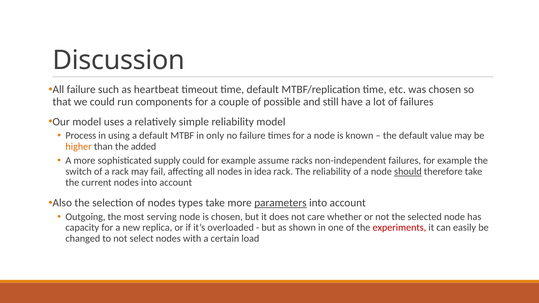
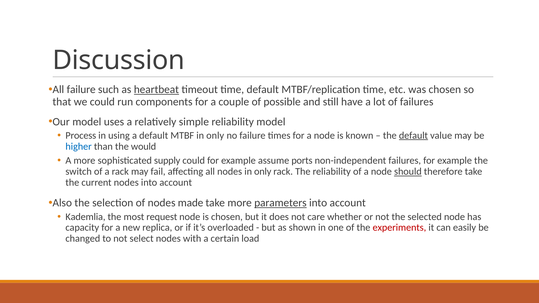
heartbeat underline: none -> present
default at (413, 136) underline: none -> present
higher colour: orange -> blue
added: added -> would
racks: racks -> ports
nodes in idea: idea -> only
types: types -> made
Outgoing: Outgoing -> Kademlia
serving: serving -> request
